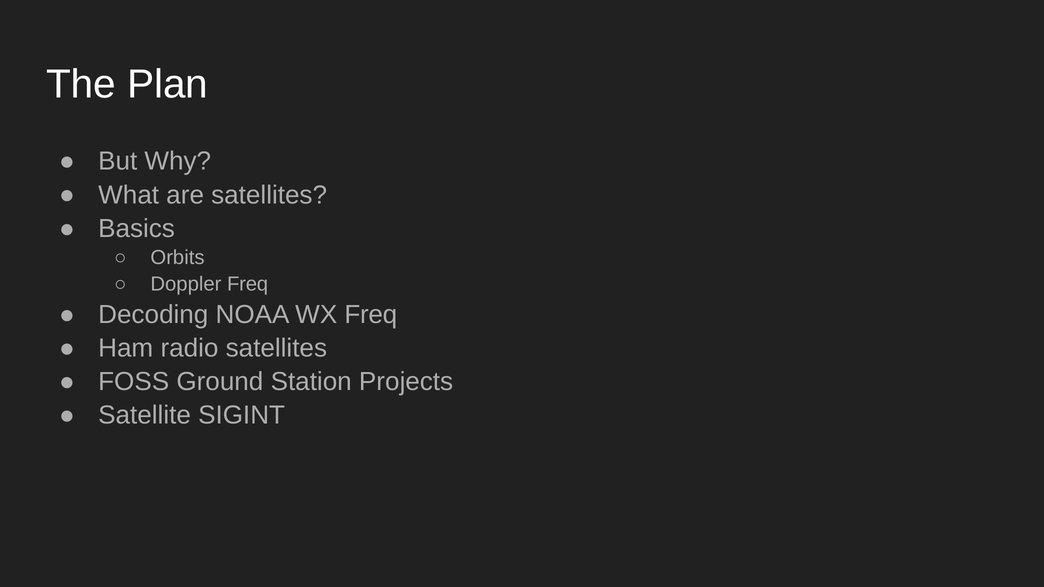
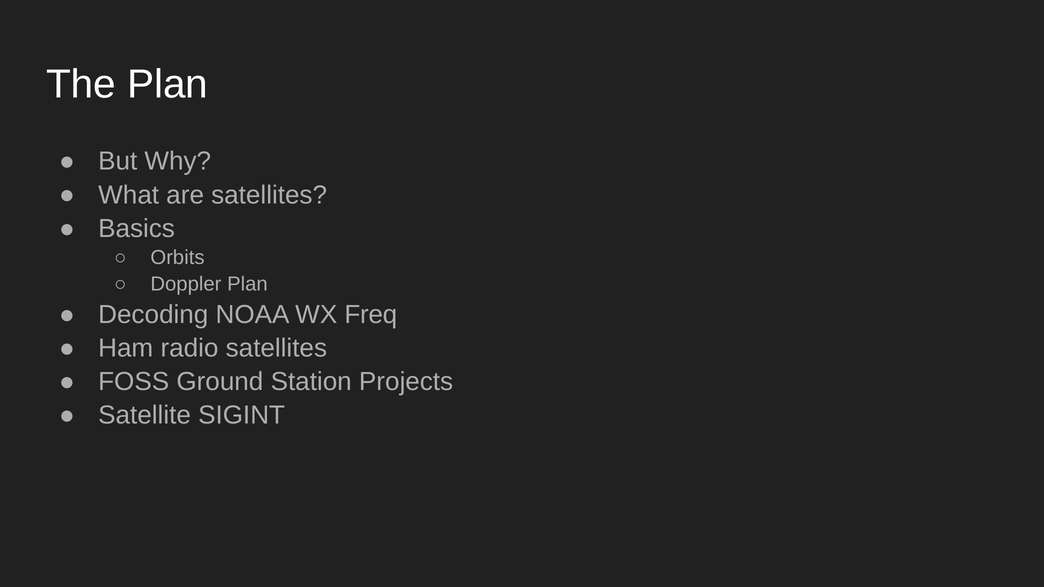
Doppler Freq: Freq -> Plan
